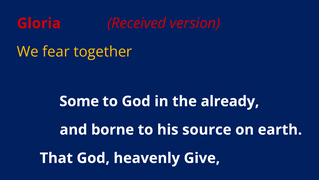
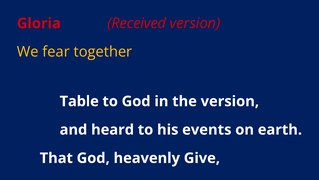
Some: Some -> Table
the already: already -> version
borne: borne -> heard
source: source -> events
